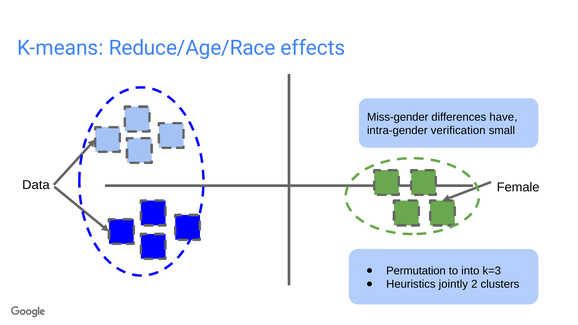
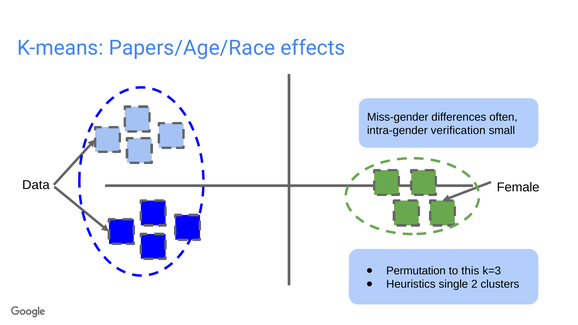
Reduce/Age/Race: Reduce/Age/Race -> Papers/Age/Race
have: have -> often
into: into -> this
jointly: jointly -> single
